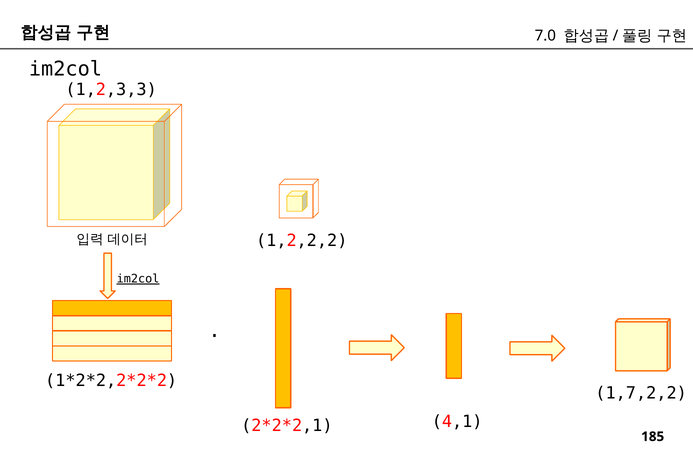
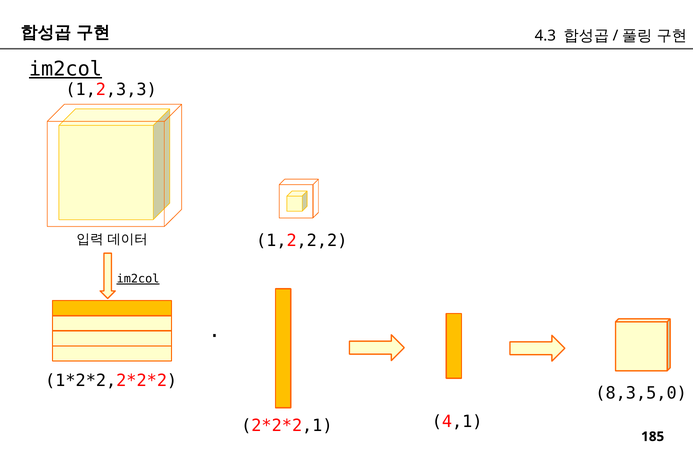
7.0: 7.0 -> 4.3
im2col at (65, 69) underline: none -> present
1,7,2,2: 1,7,2,2 -> 8,3,5,0
